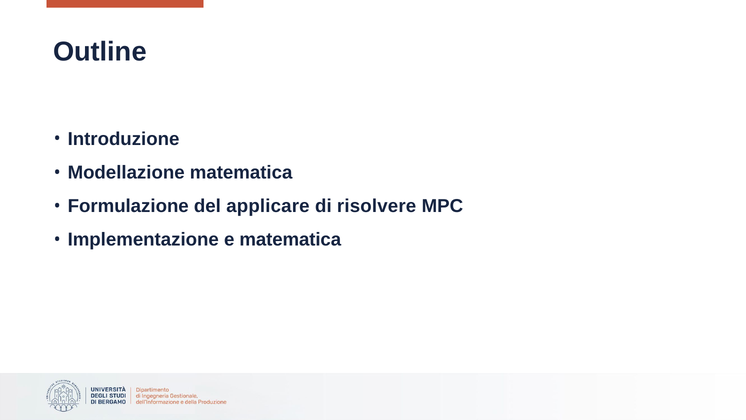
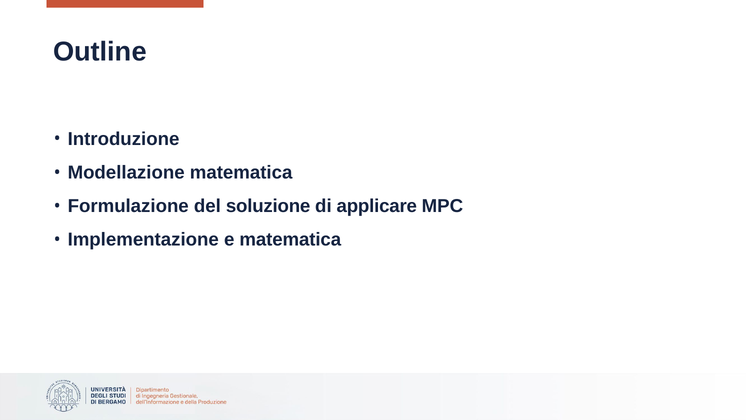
applicare: applicare -> soluzione
risolvere: risolvere -> applicare
